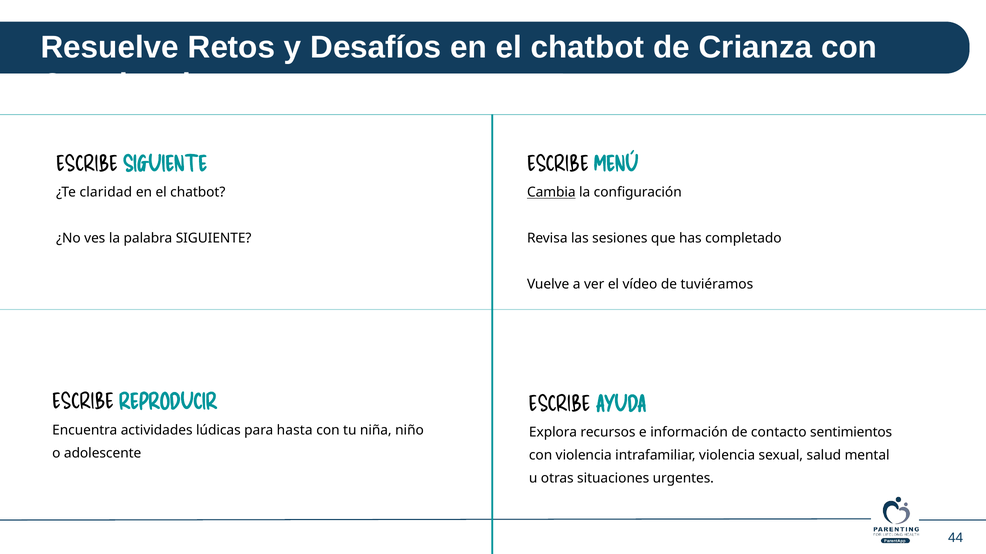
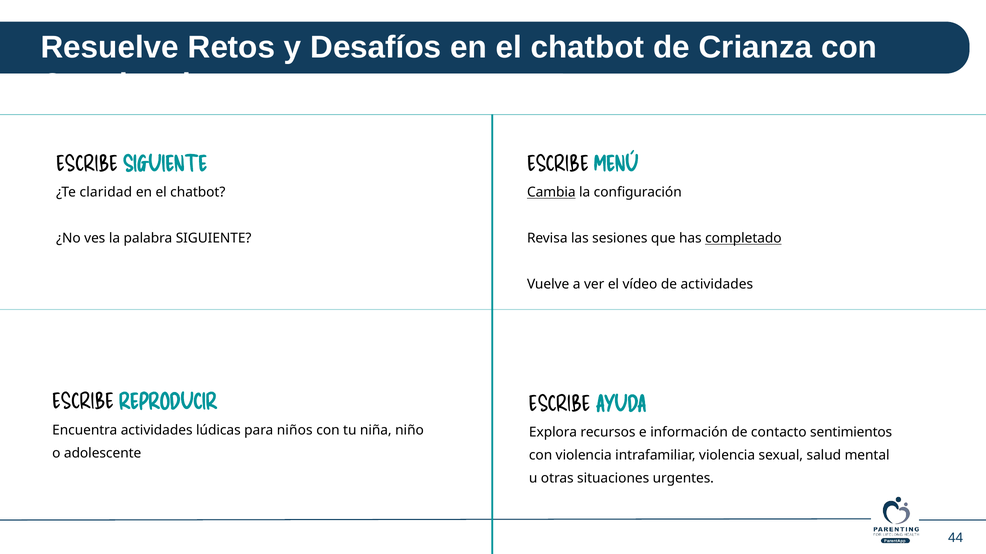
completado underline: none -> present
de tuviéramos: tuviéramos -> actividades
hasta: hasta -> niños
